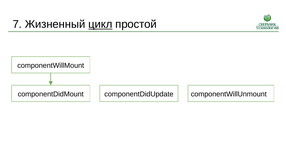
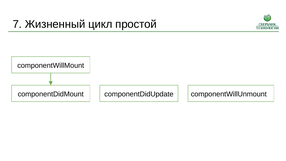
цикл underline: present -> none
